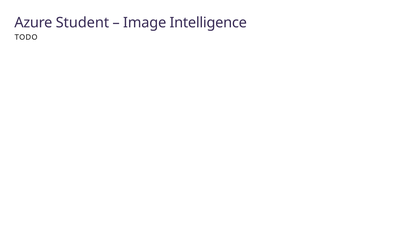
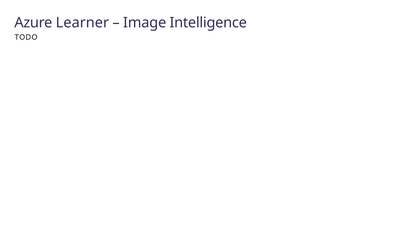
Student: Student -> Learner
